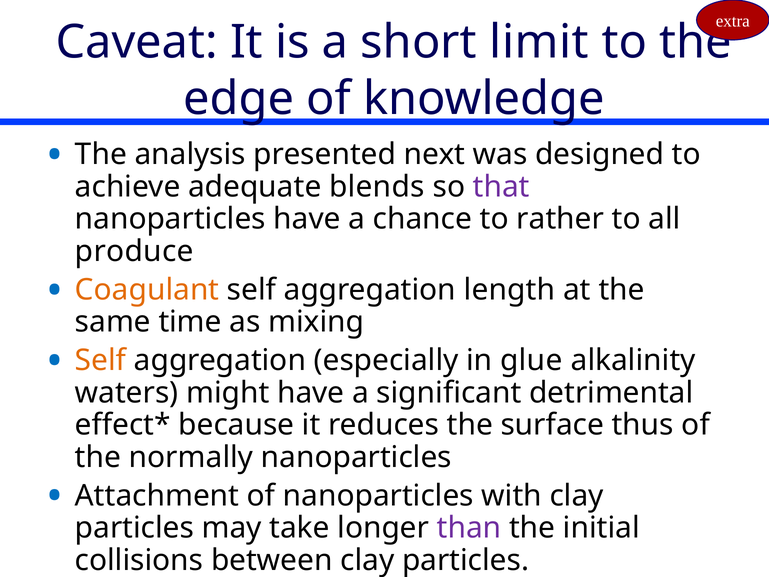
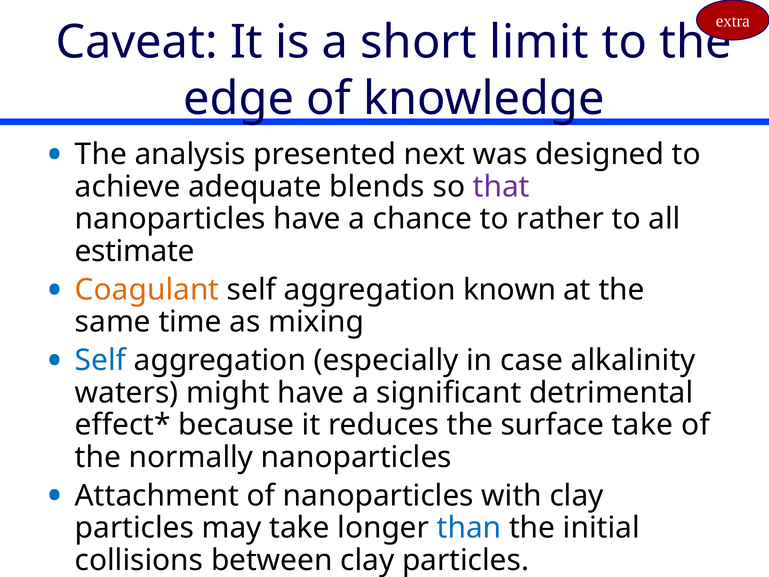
produce: produce -> estimate
length: length -> known
Self at (101, 360) colour: orange -> blue
glue: glue -> case
surface thus: thus -> take
than colour: purple -> blue
